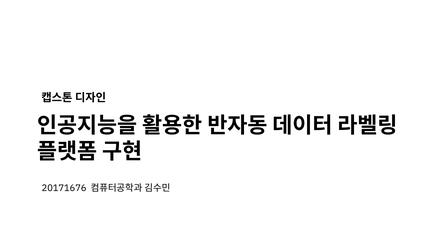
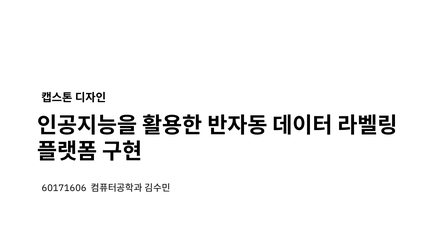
20171676: 20171676 -> 60171606
